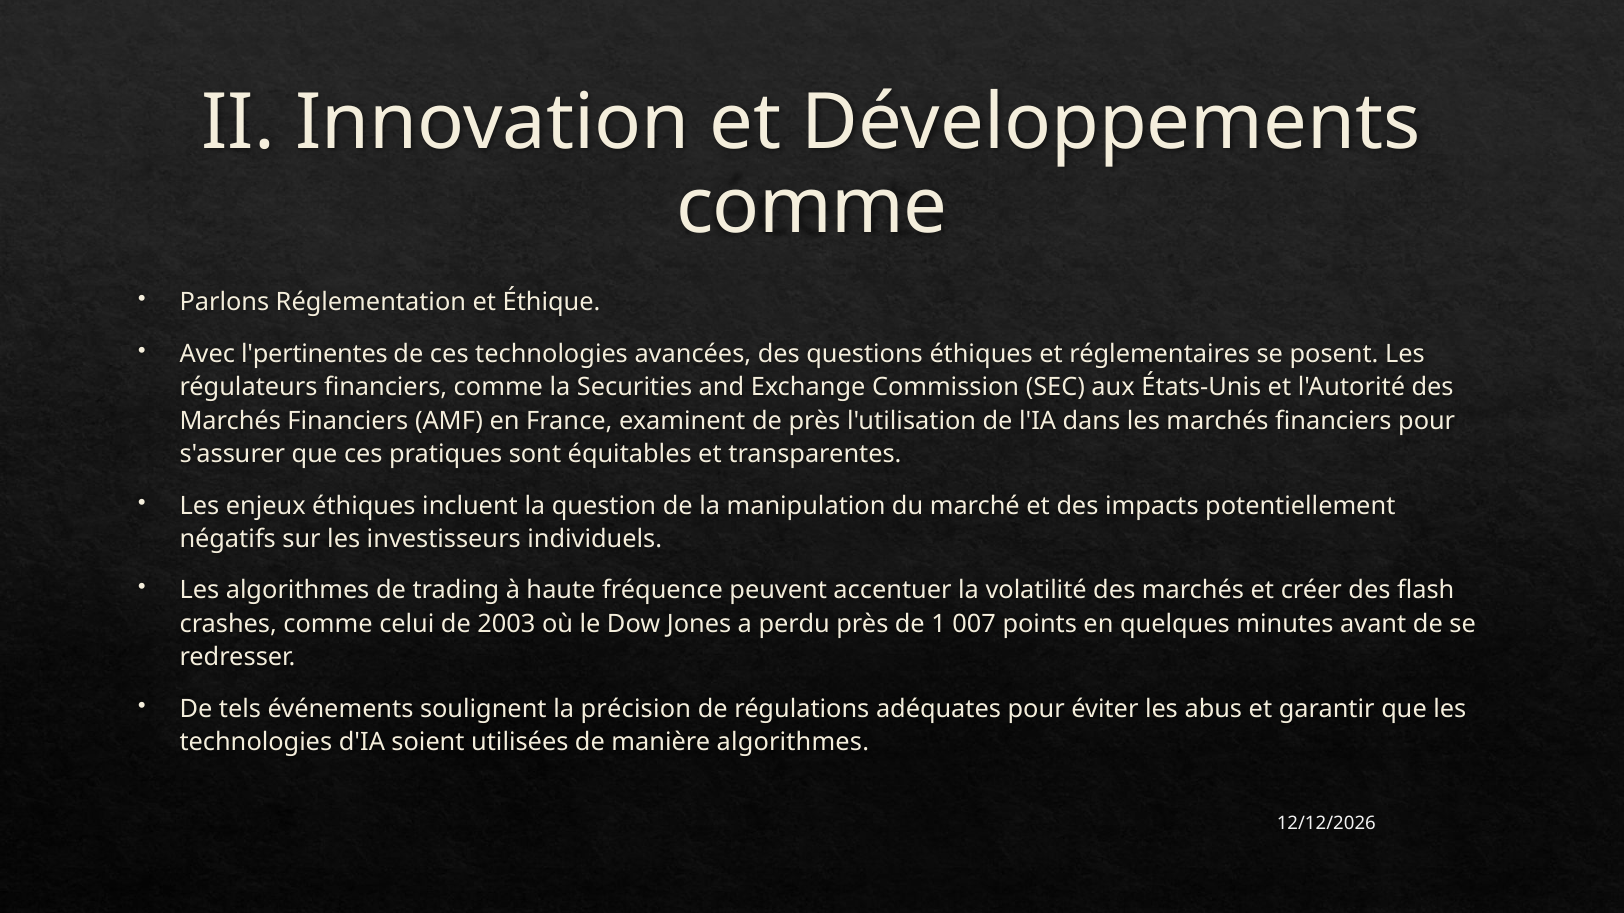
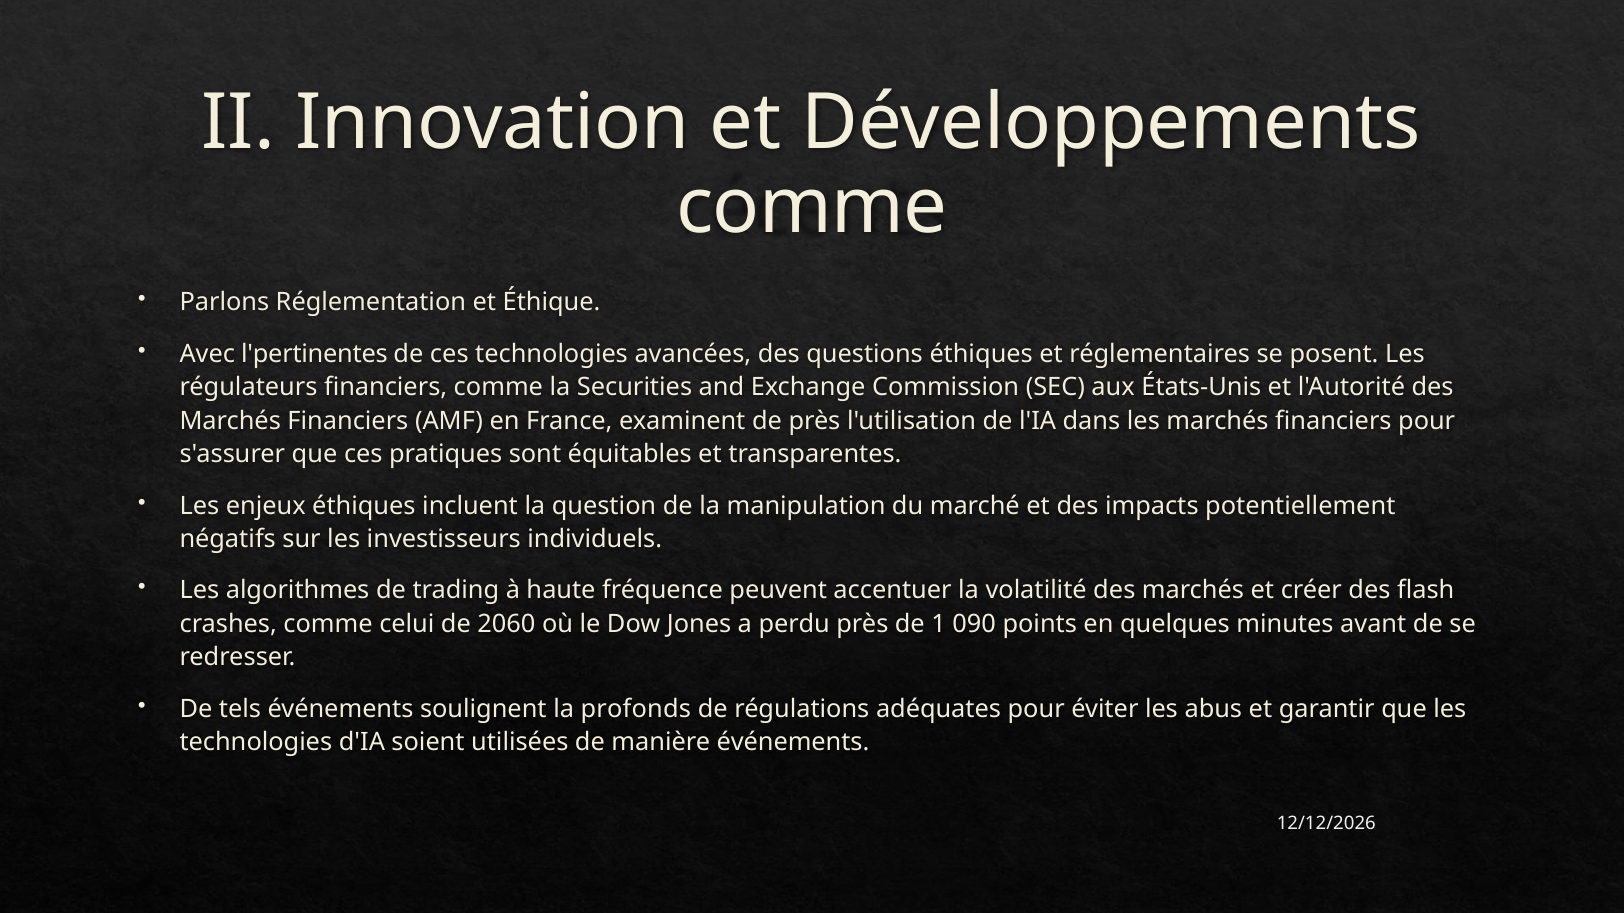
2003: 2003 -> 2060
007: 007 -> 090
précision: précision -> profonds
manière algorithmes: algorithmes -> événements
